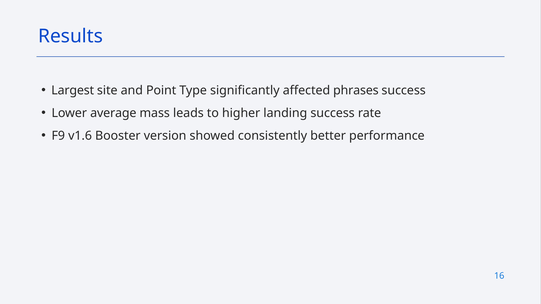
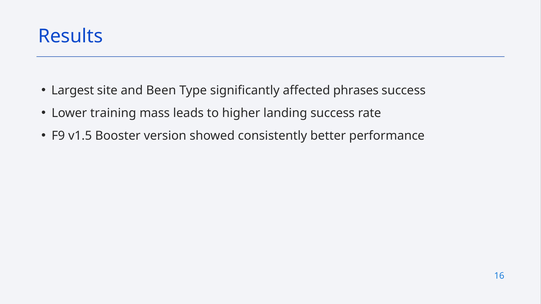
Point: Point -> Been
average: average -> training
v1.6: v1.6 -> v1.5
